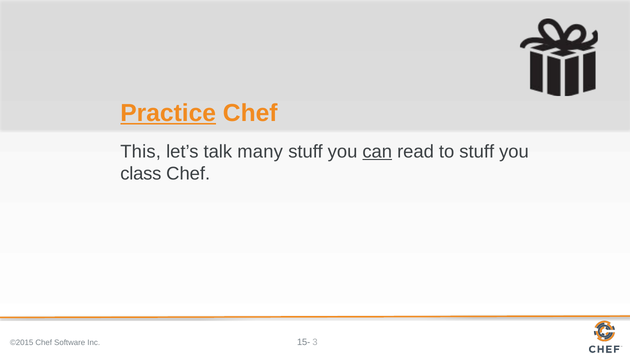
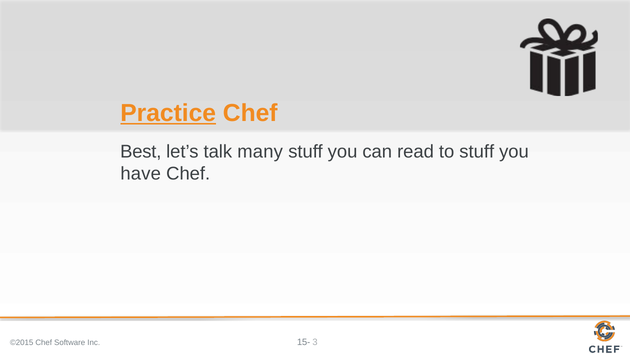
This: This -> Best
can underline: present -> none
class: class -> have
